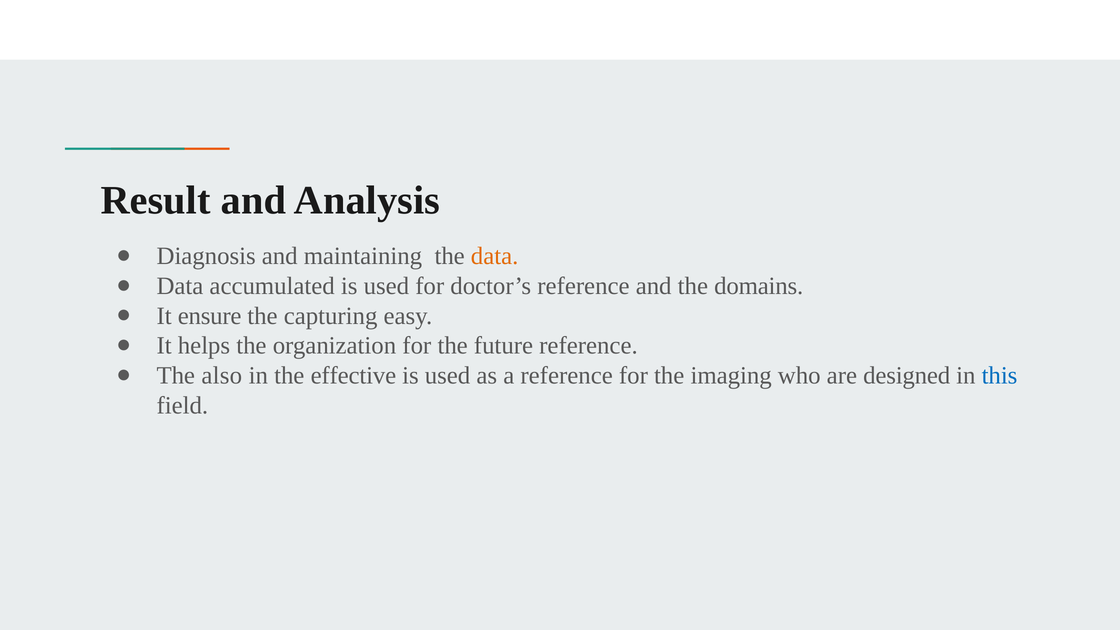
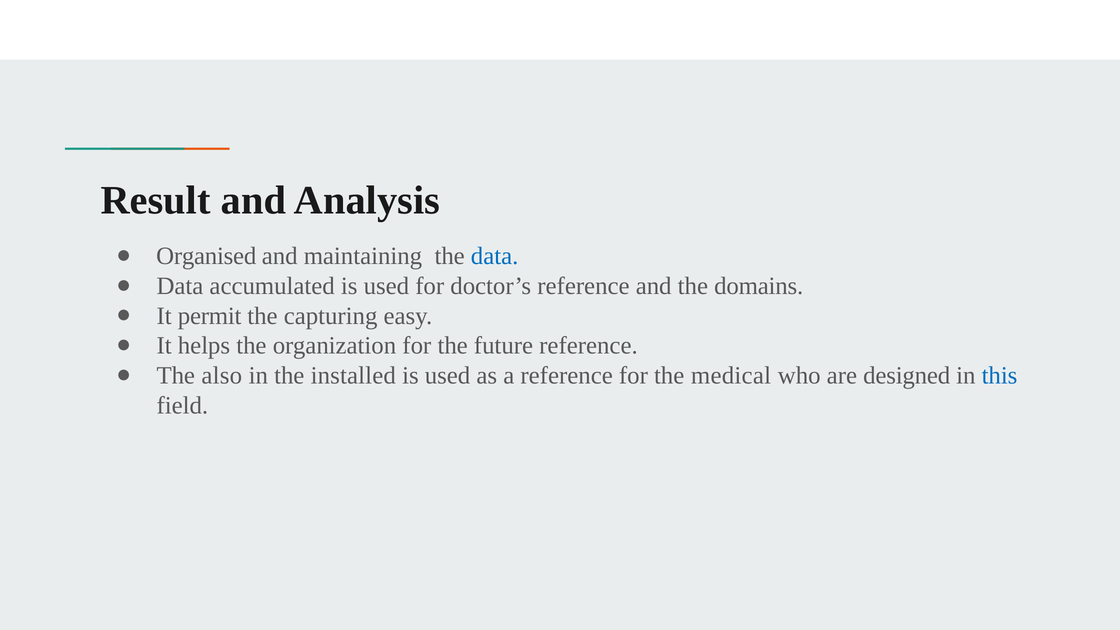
Diagnosis: Diagnosis -> Organised
data at (495, 256) colour: orange -> blue
ensure: ensure -> permit
effective: effective -> installed
imaging: imaging -> medical
